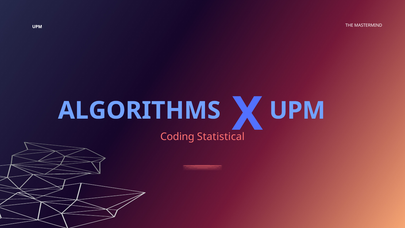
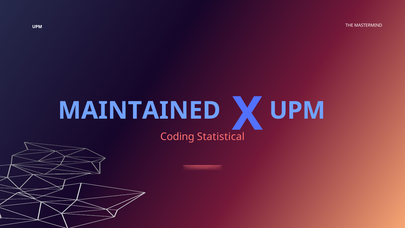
ALGORITHMS: ALGORITHMS -> MAINTAINED
